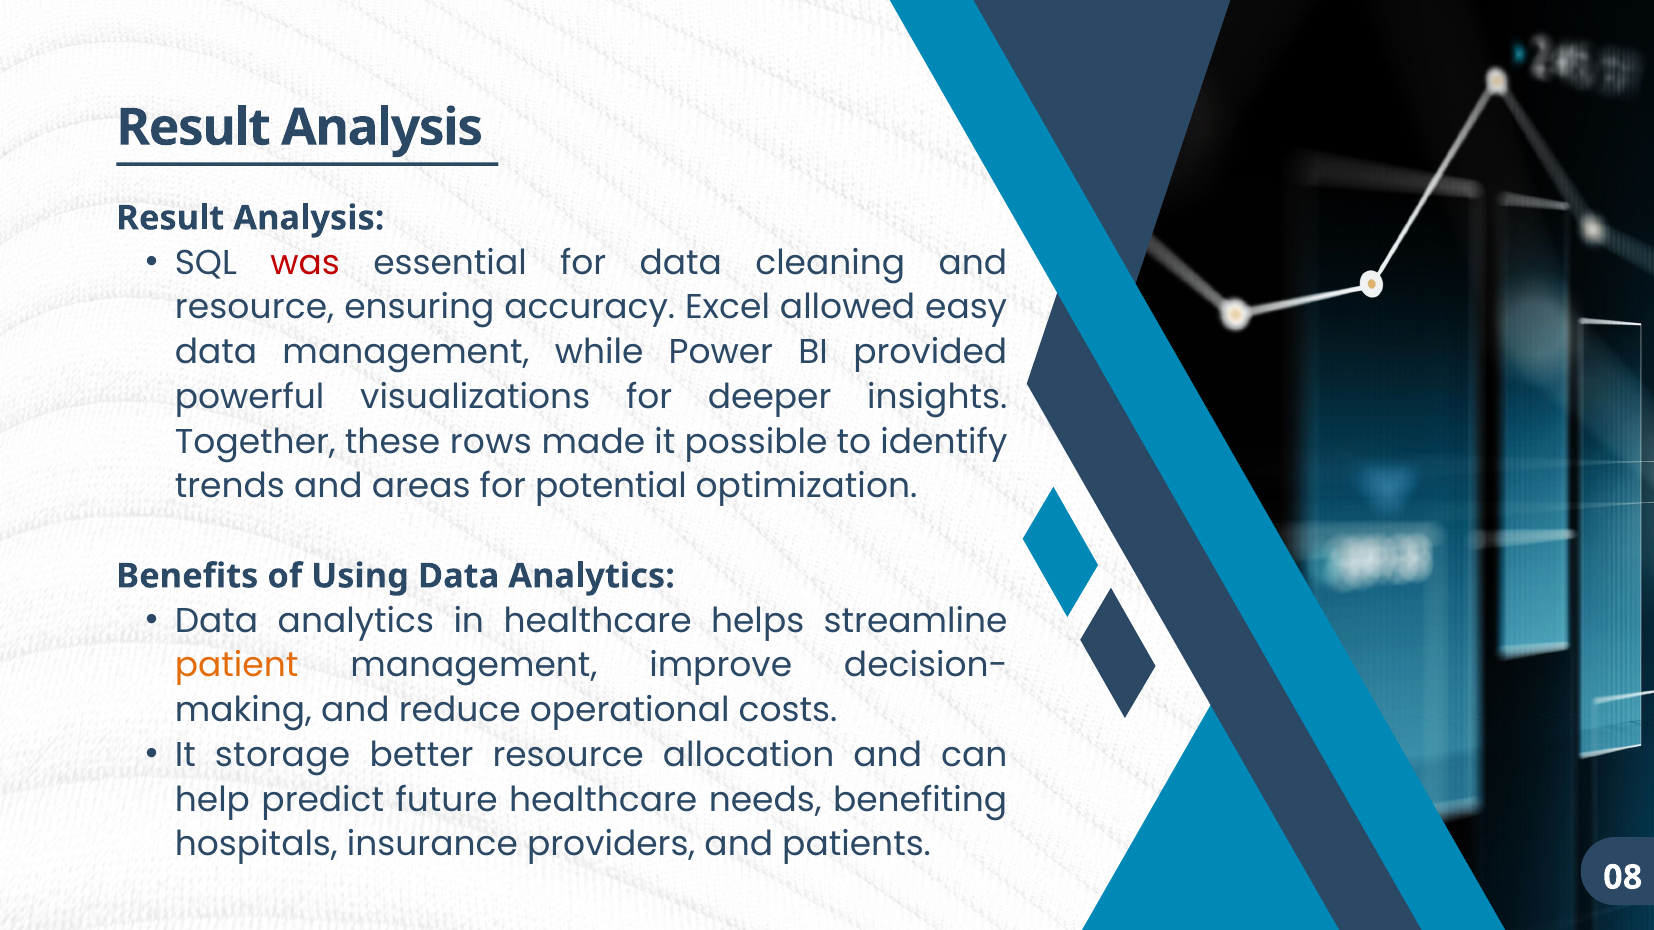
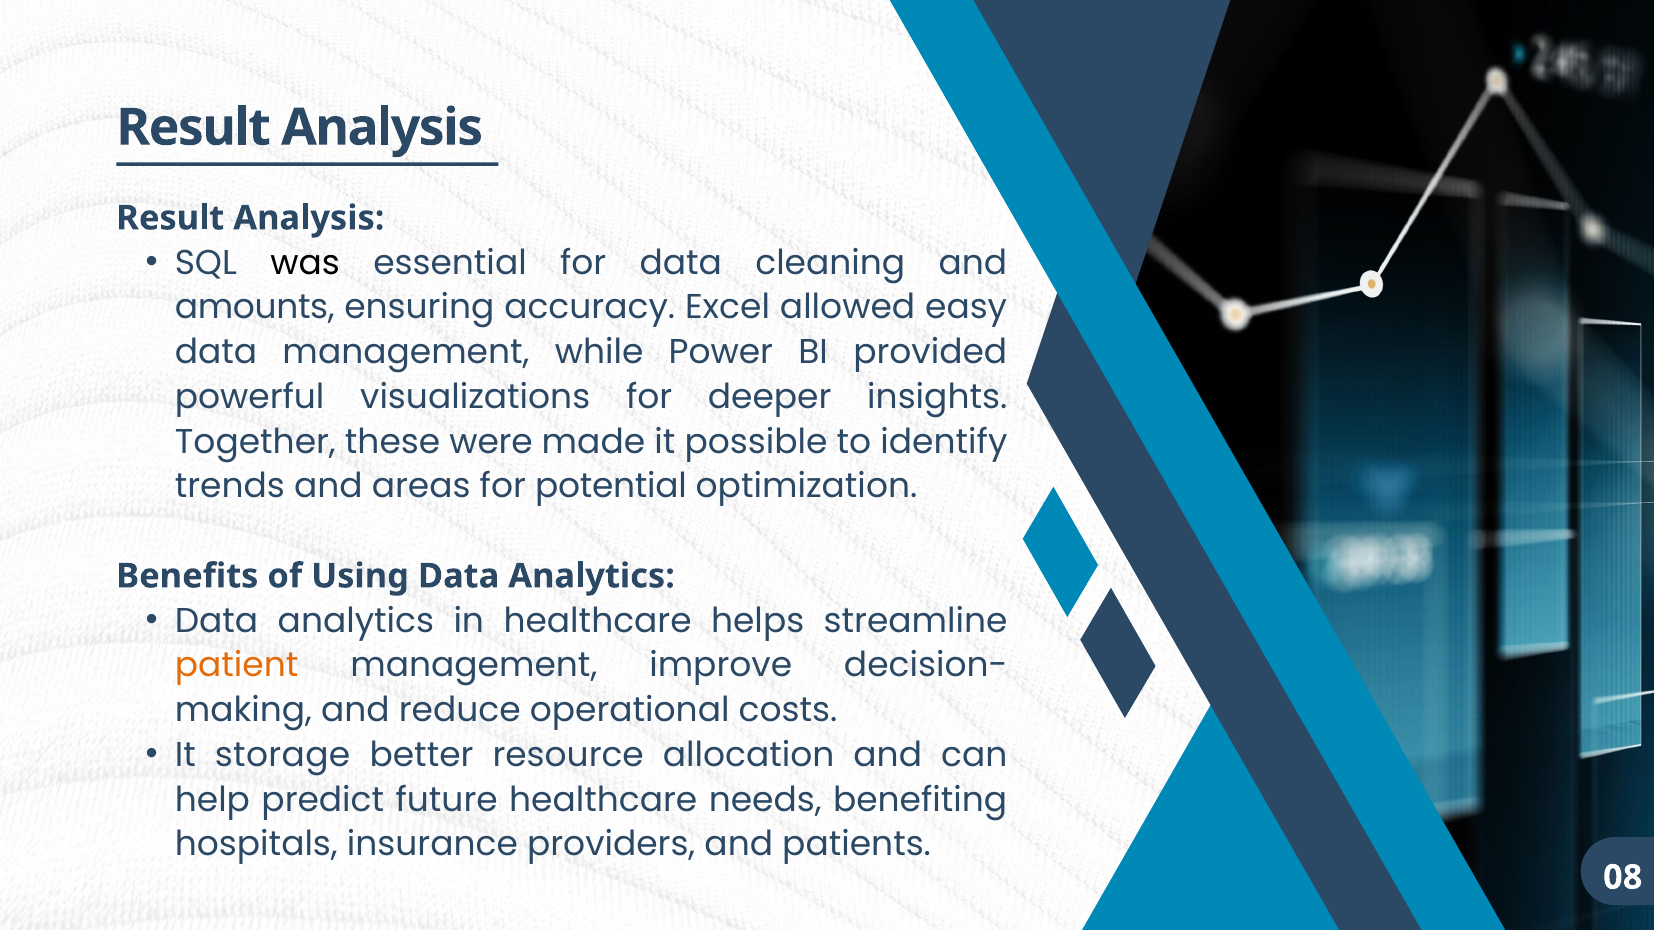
was colour: red -> black
resource at (255, 308): resource -> amounts
rows: rows -> were
